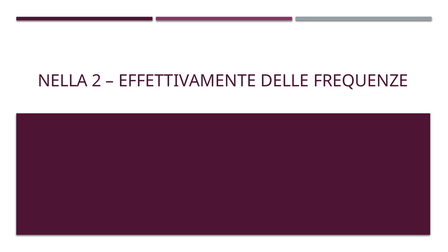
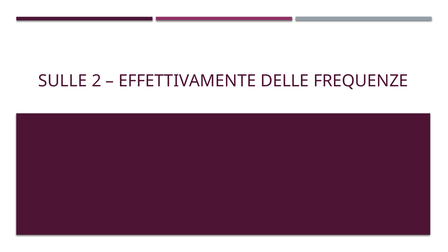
NELLA: NELLA -> SULLE
